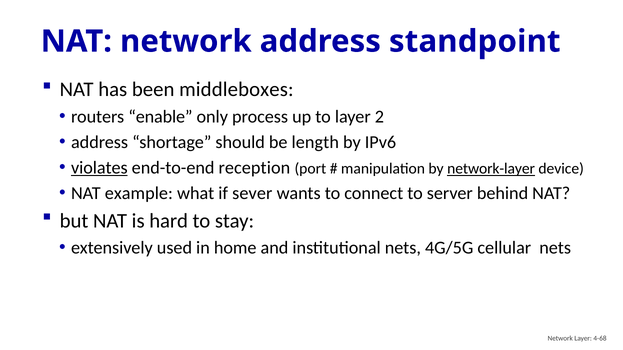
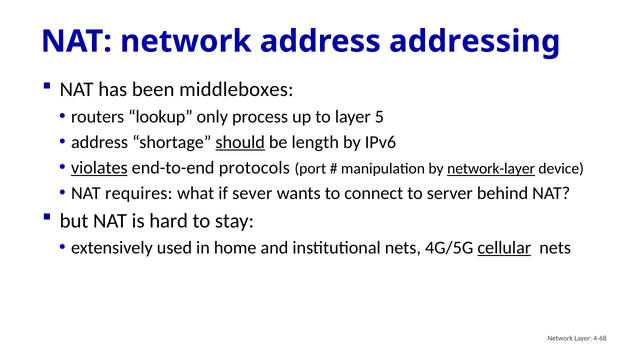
standpoint: standpoint -> addressing
enable: enable -> lookup
2: 2 -> 5
should underline: none -> present
reception: reception -> protocols
example: example -> requires
cellular underline: none -> present
